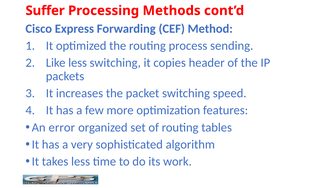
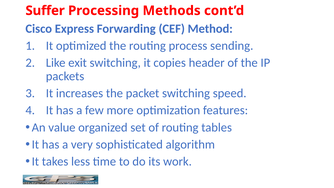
Like less: less -> exit
error: error -> value
